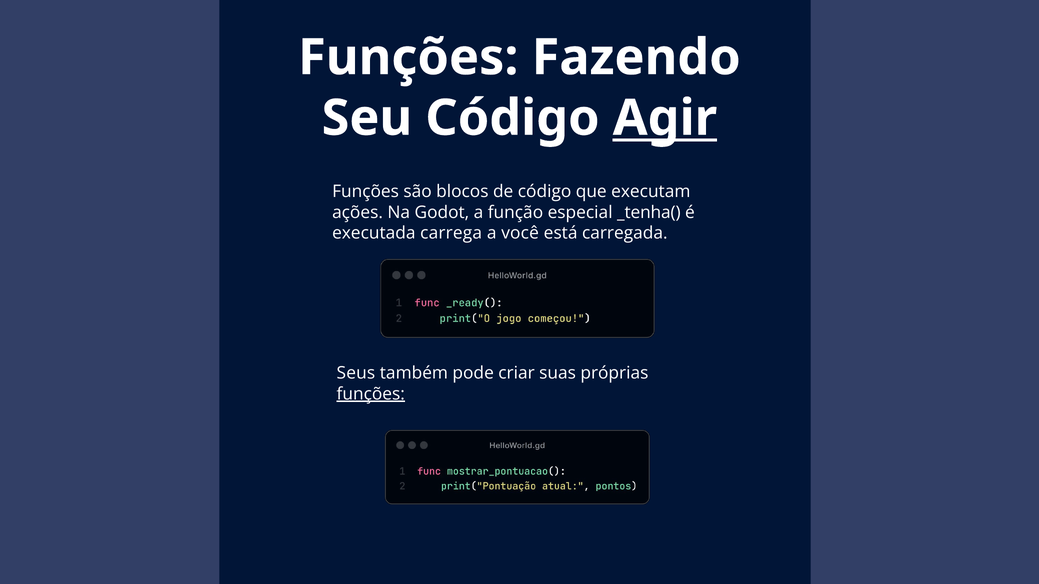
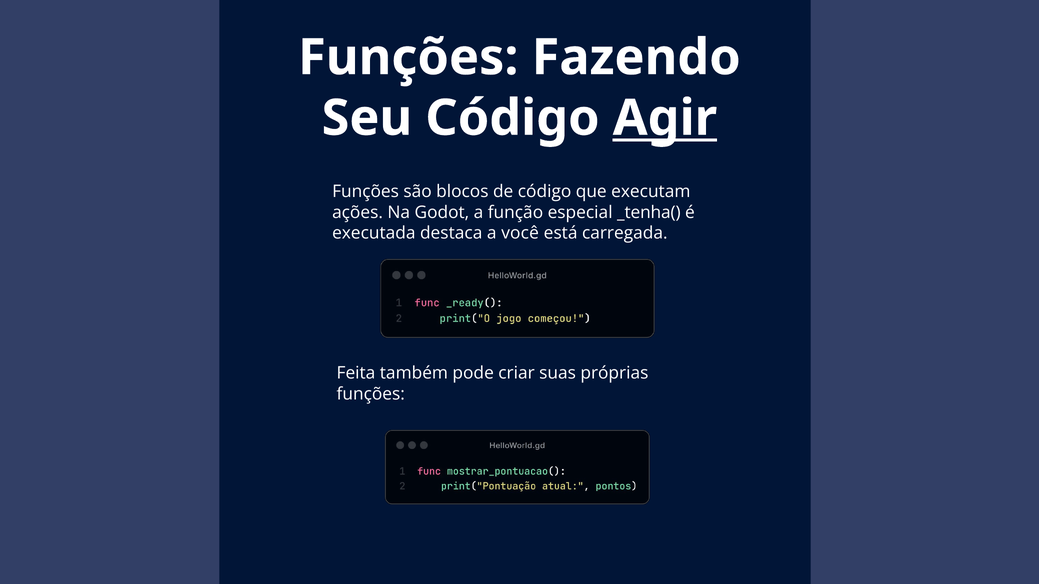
carrega: carrega -> destaca
Seus: Seus -> Feita
funções at (371, 394) underline: present -> none
